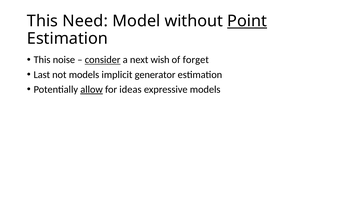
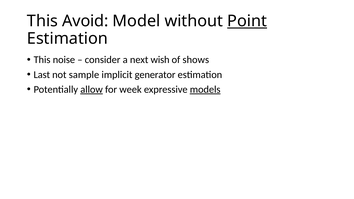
Need: Need -> Avoid
consider underline: present -> none
forget: forget -> shows
not models: models -> sample
ideas: ideas -> week
models at (205, 90) underline: none -> present
